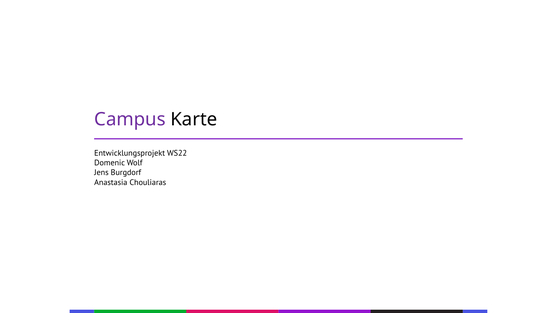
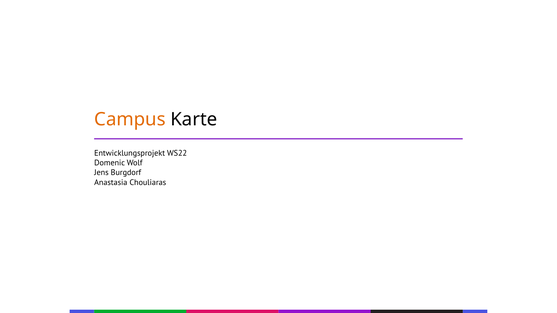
Campus colour: purple -> orange
